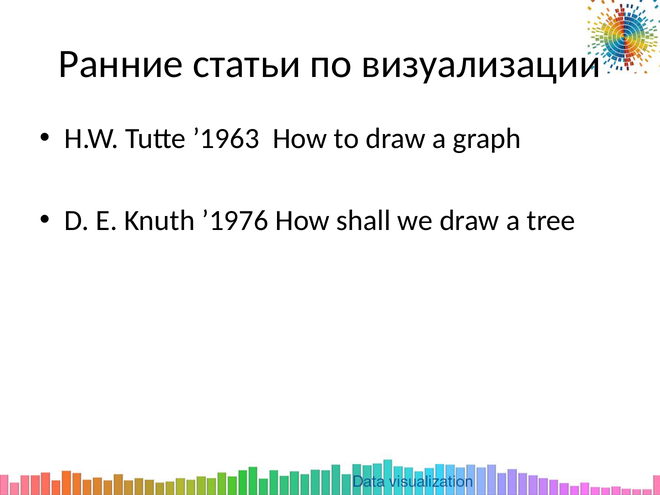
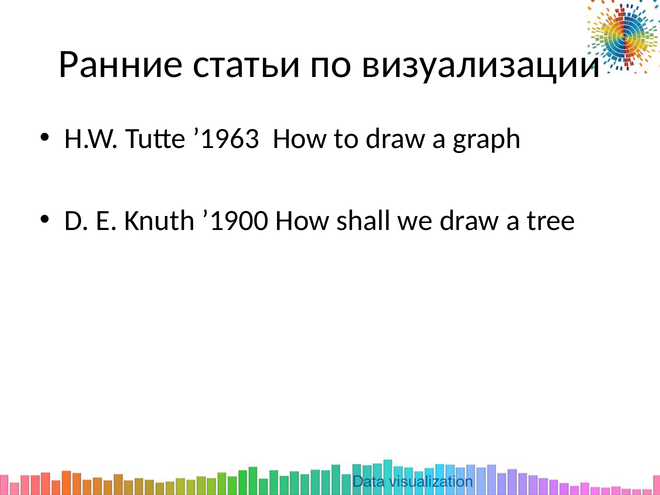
’1976: ’1976 -> ’1900
